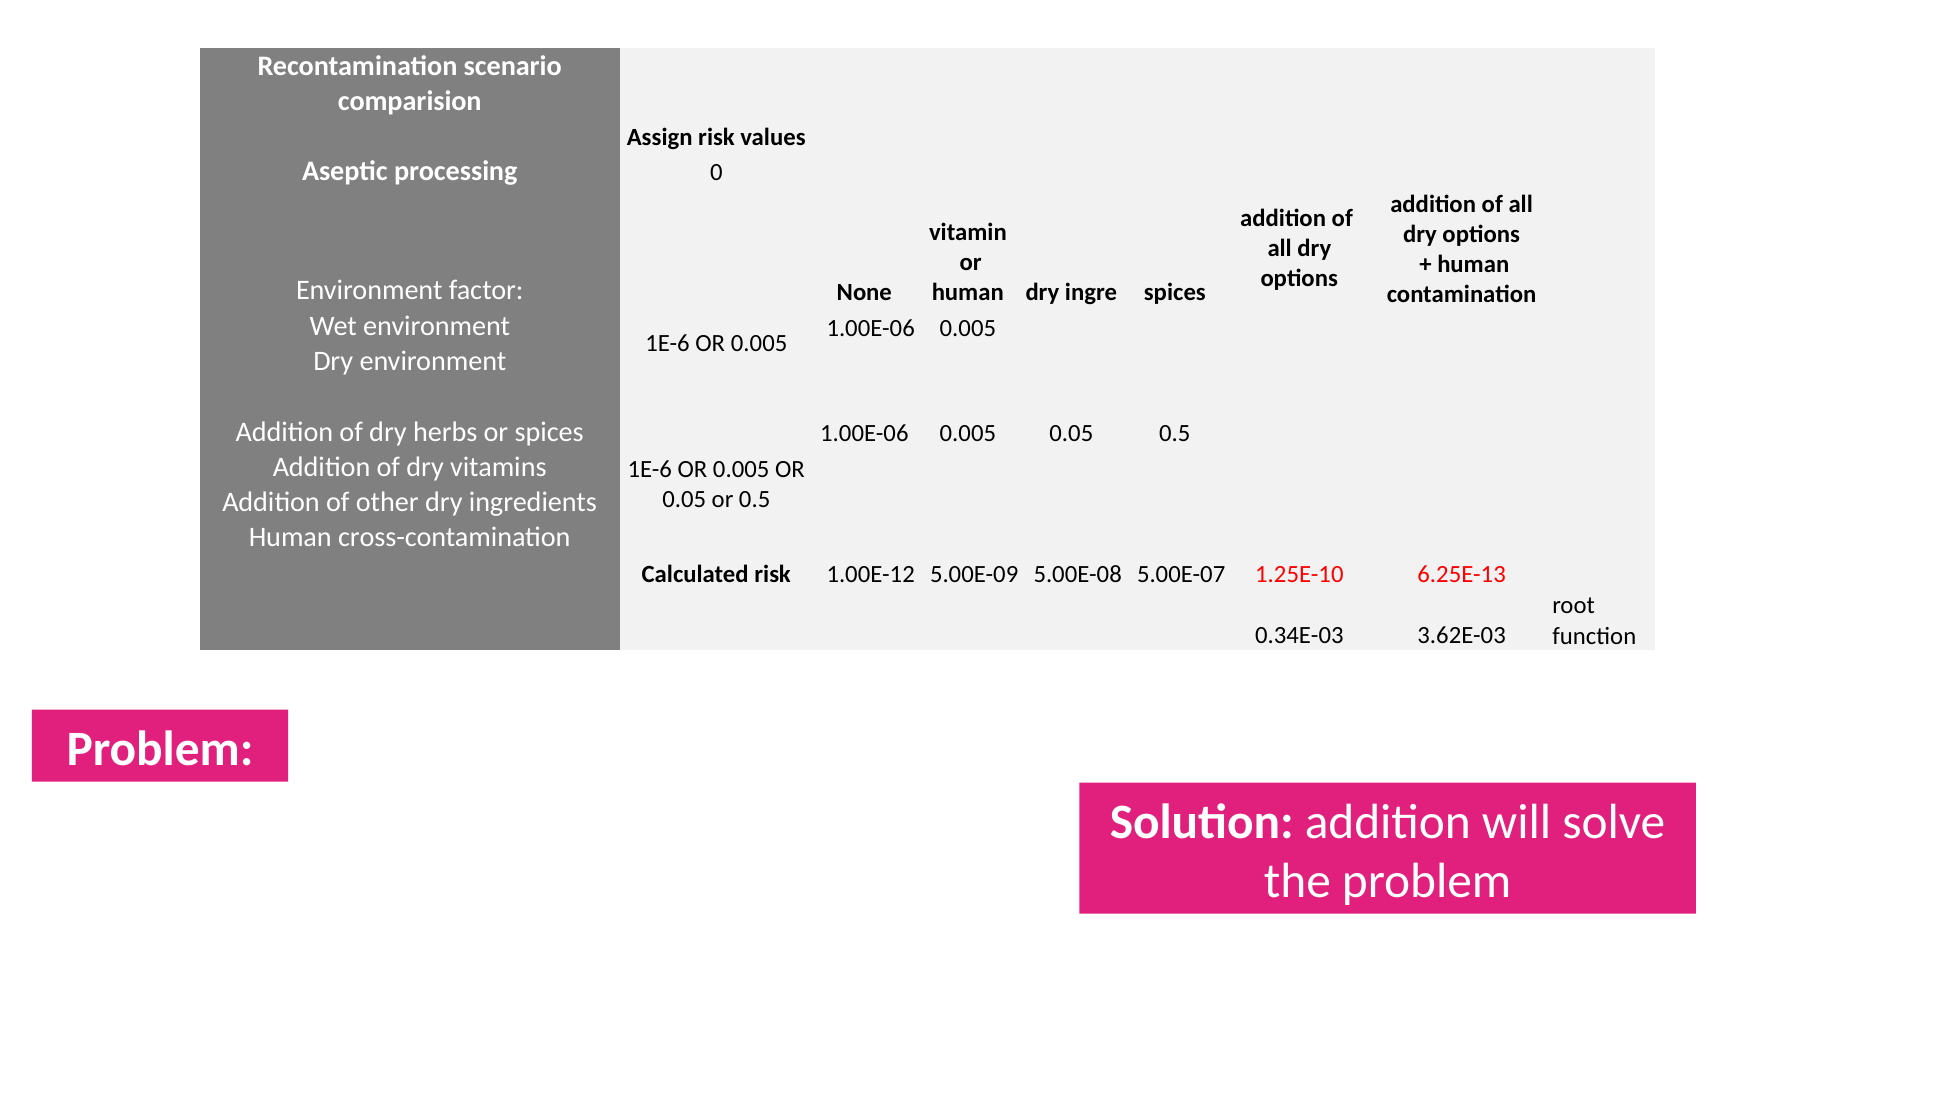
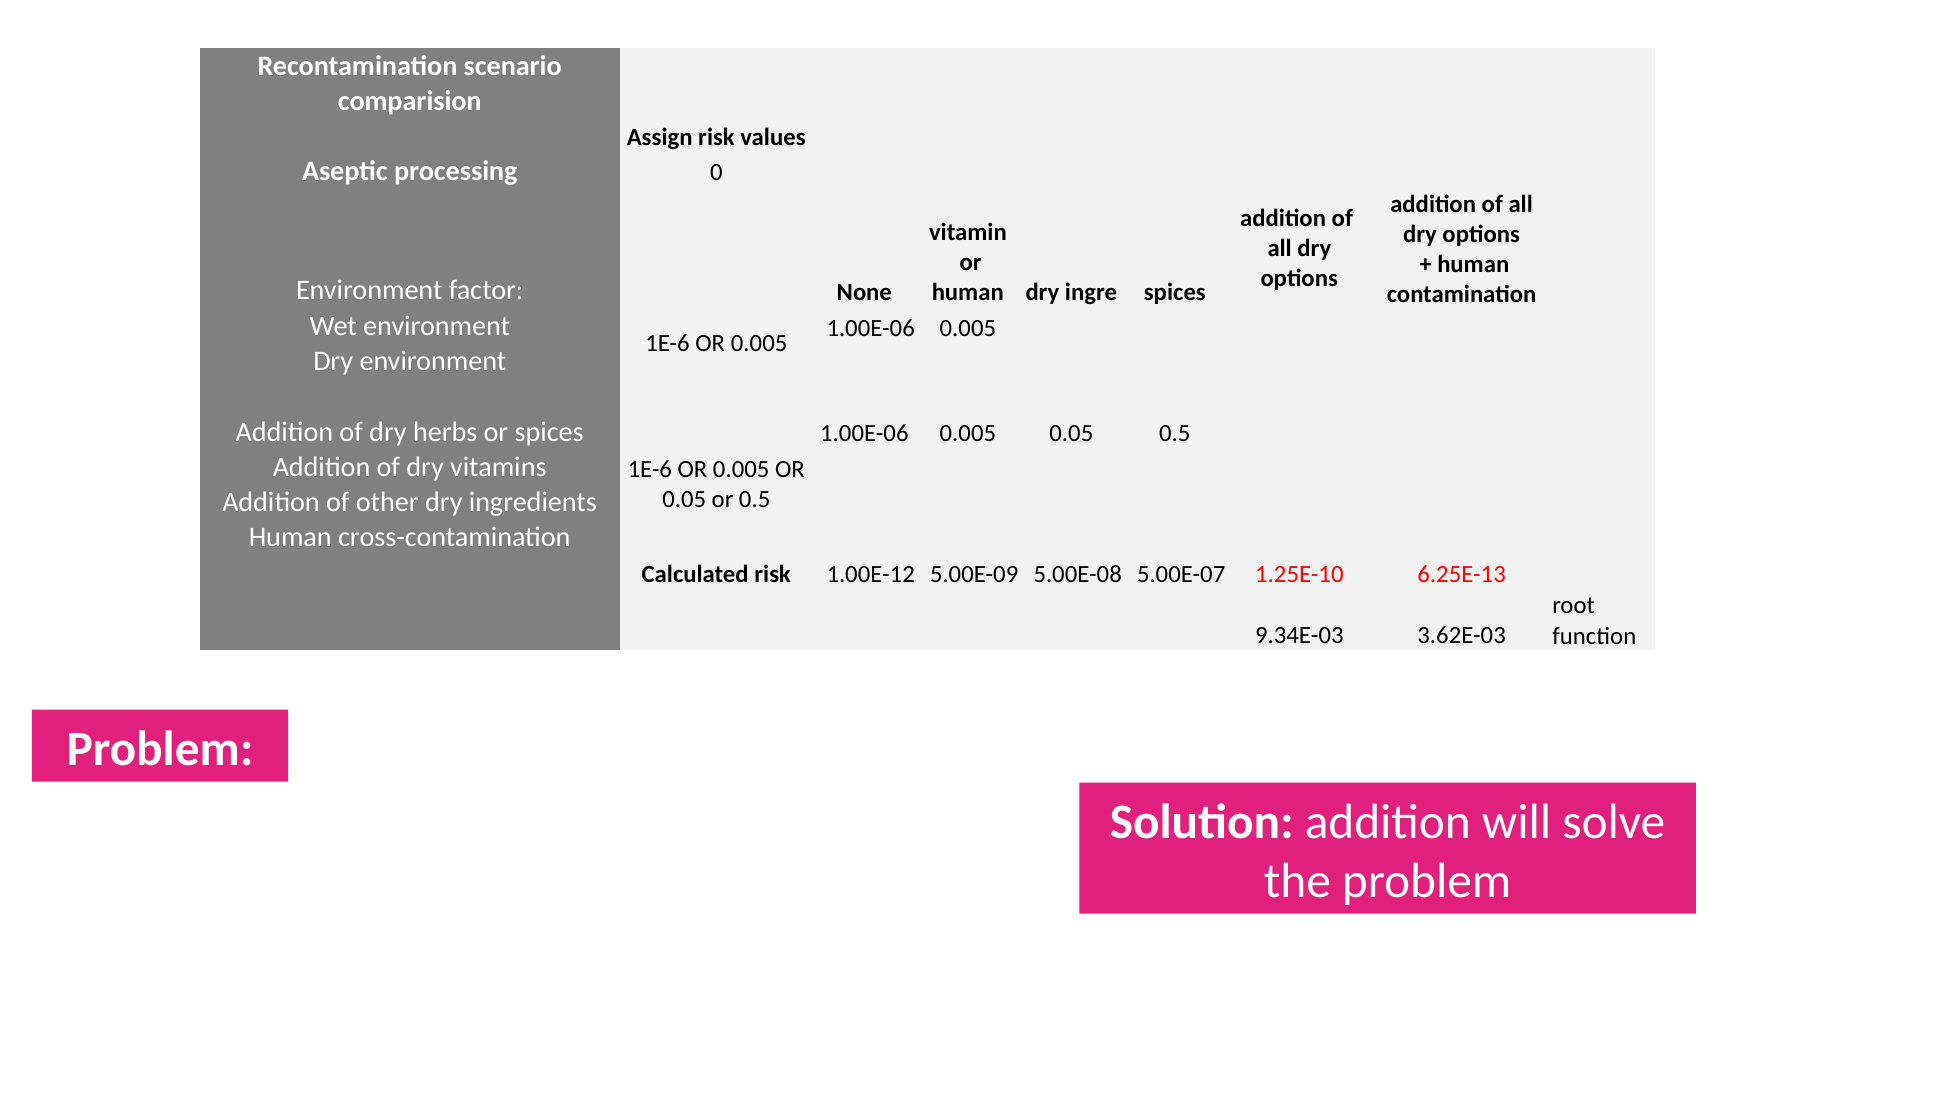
0.34E-03: 0.34E-03 -> 9.34E-03
